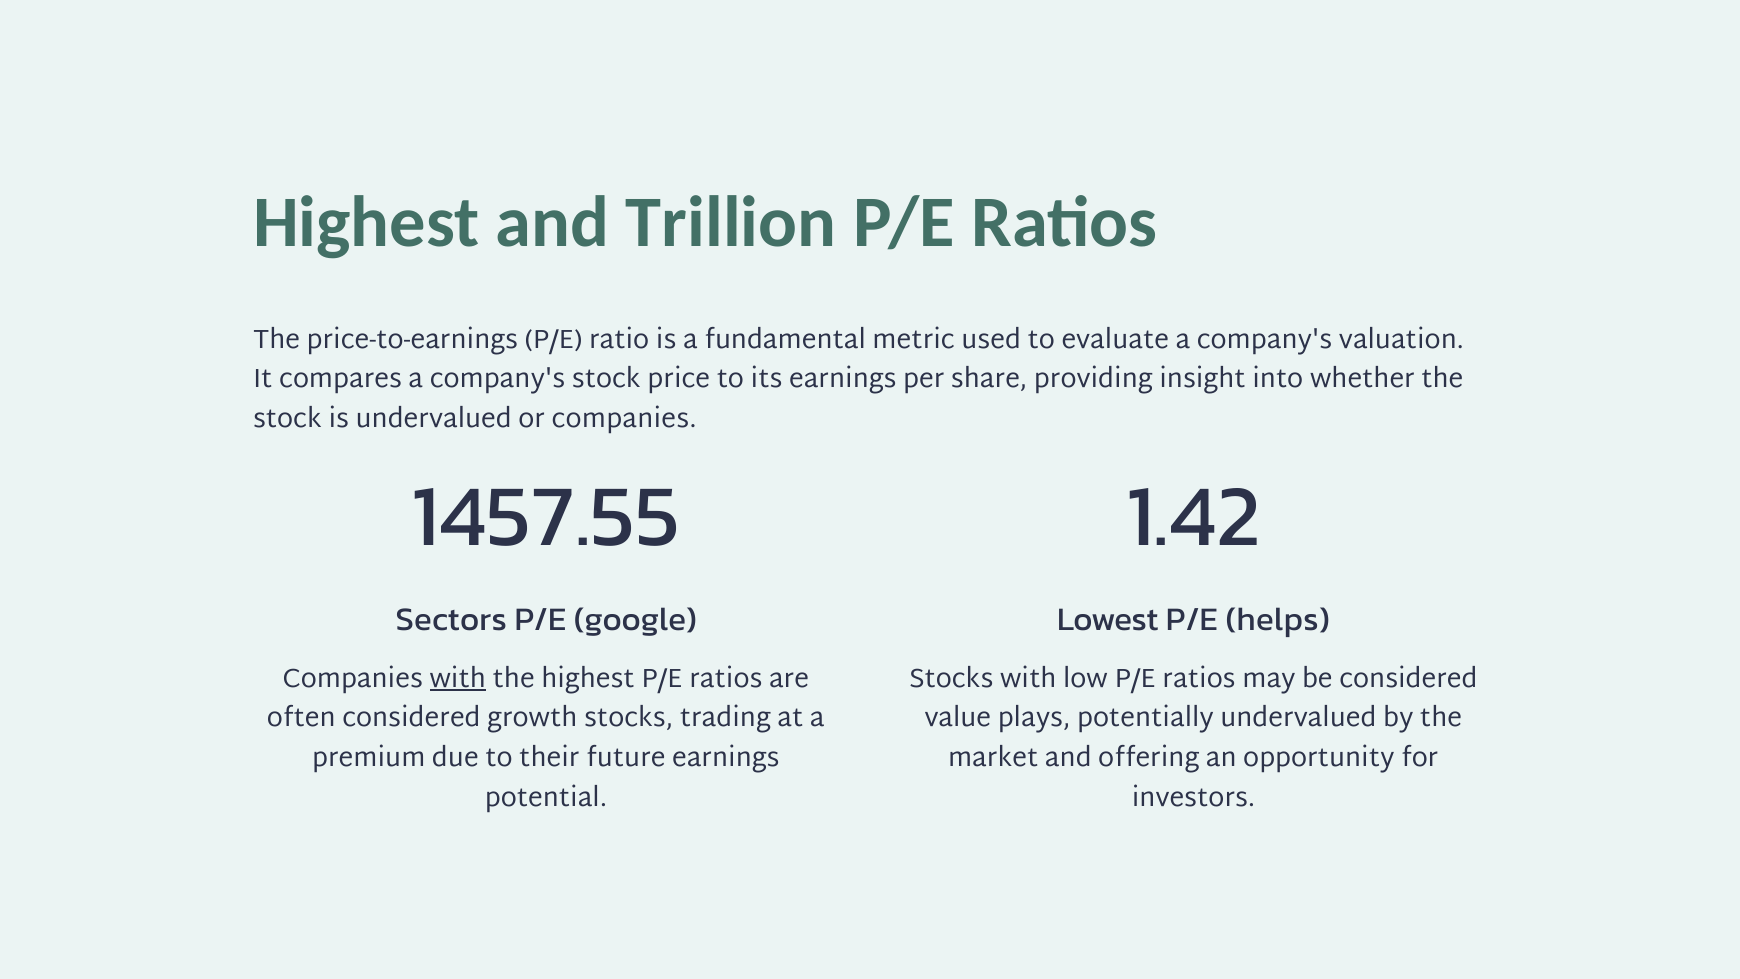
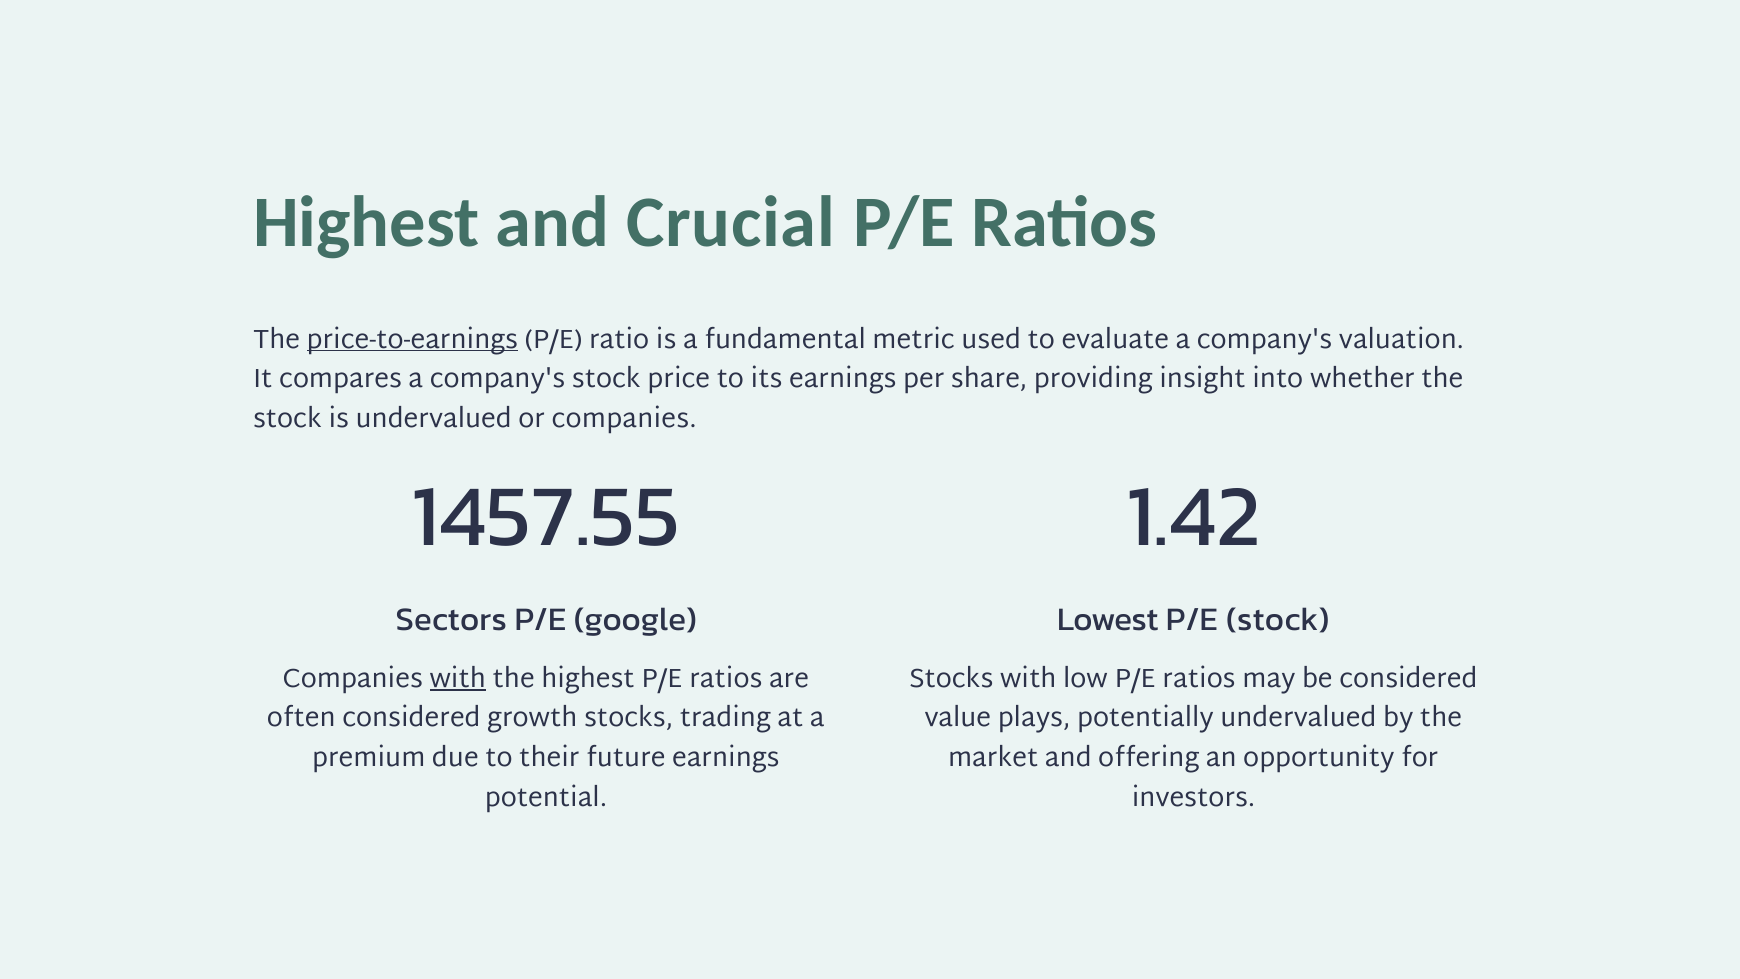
Trillion: Trillion -> Crucial
price-to-earnings underline: none -> present
P/E helps: helps -> stock
